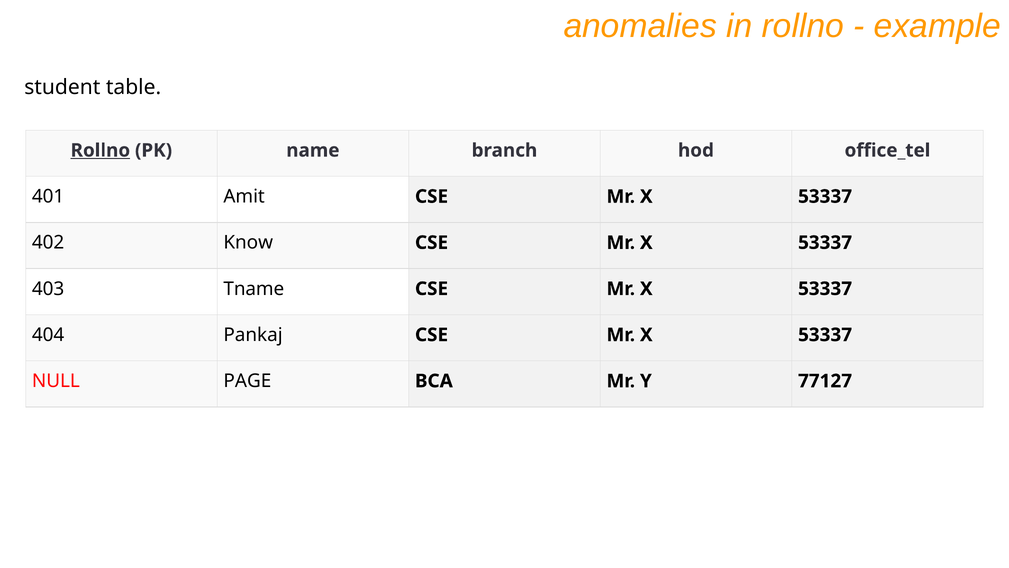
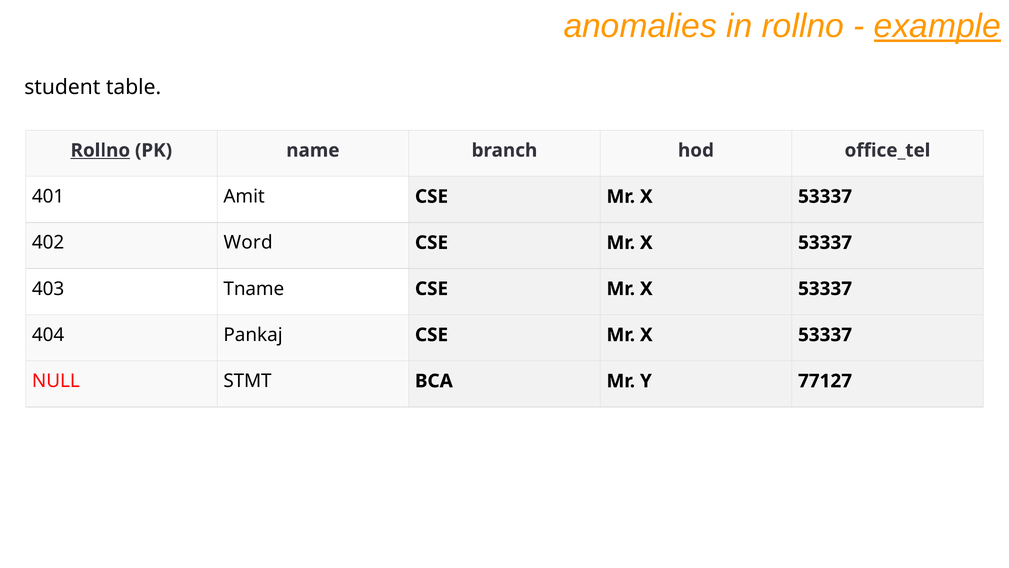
example underline: none -> present
Know: Know -> Word
PAGE: PAGE -> STMT
